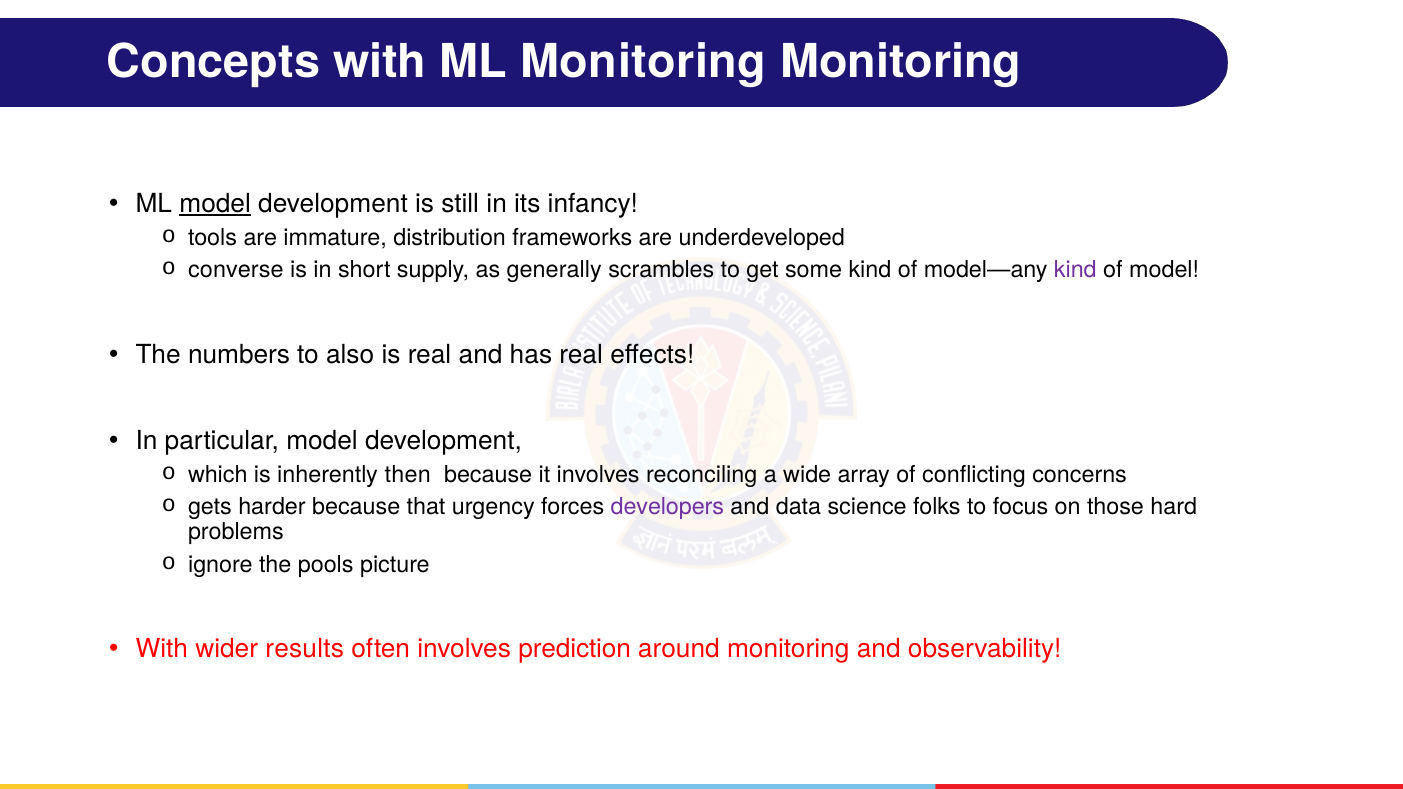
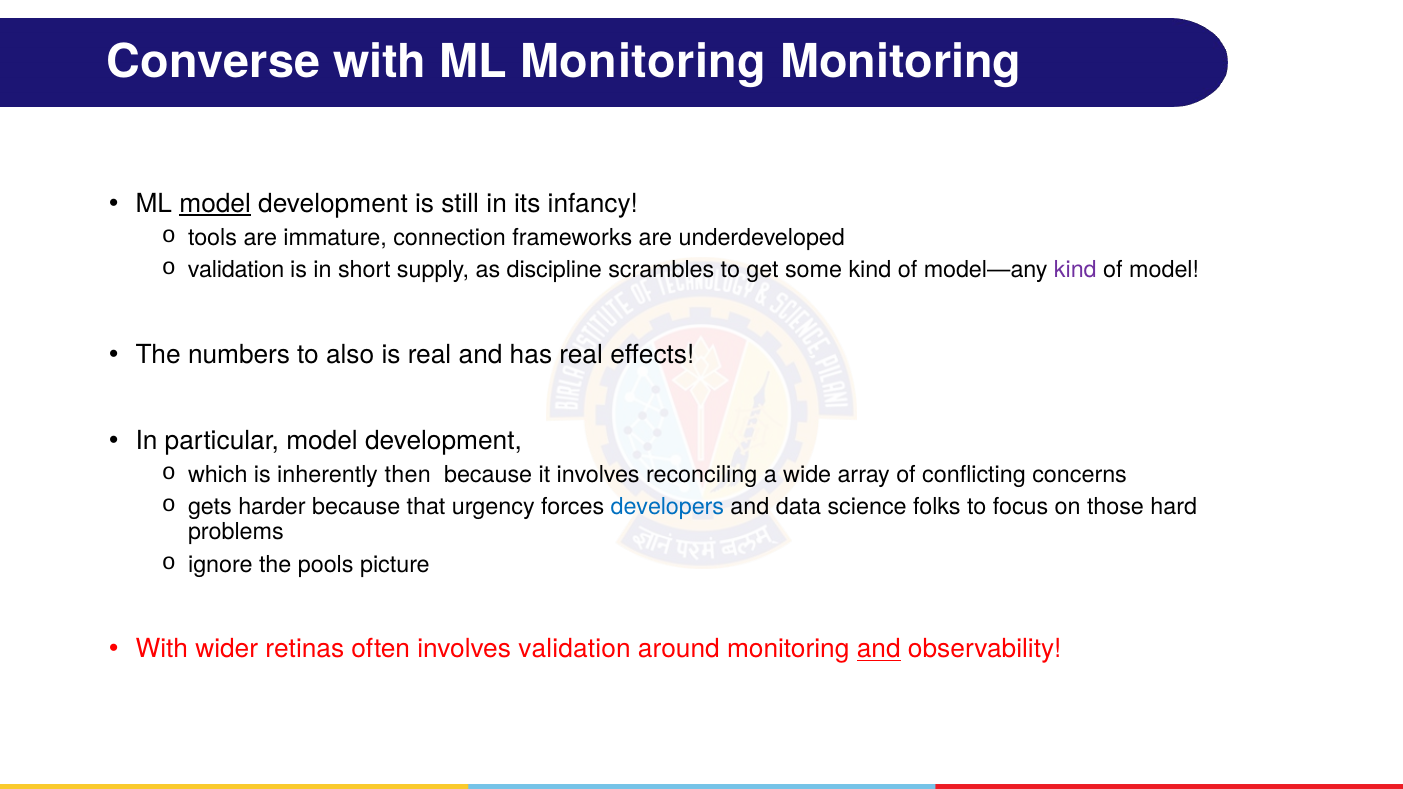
Concepts: Concepts -> Converse
distribution: distribution -> connection
converse at (236, 270): converse -> validation
generally: generally -> discipline
developers colour: purple -> blue
results: results -> retinas
involves prediction: prediction -> validation
and at (879, 649) underline: none -> present
